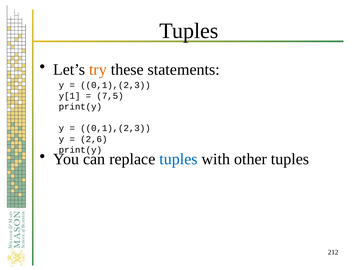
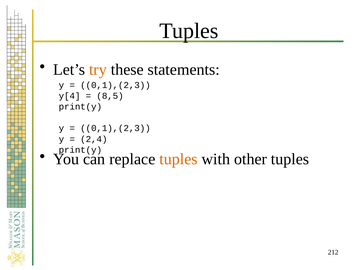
y[1: y[1 -> y[4
7,5: 7,5 -> 8,5
2,6: 2,6 -> 2,4
tuples at (179, 159) colour: blue -> orange
